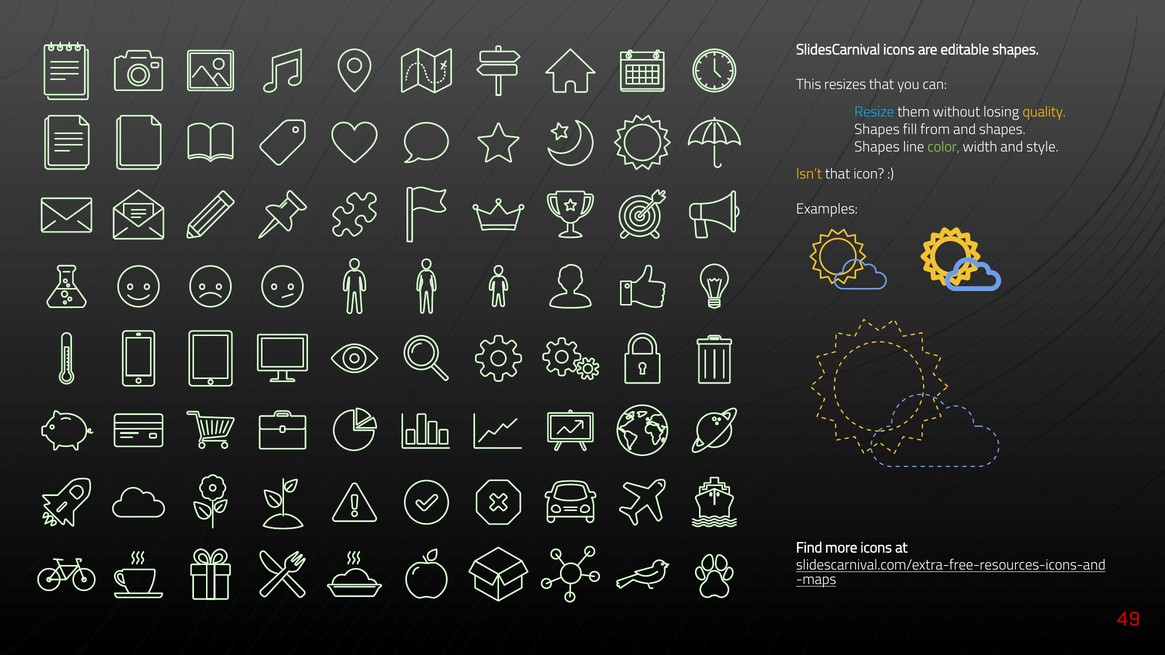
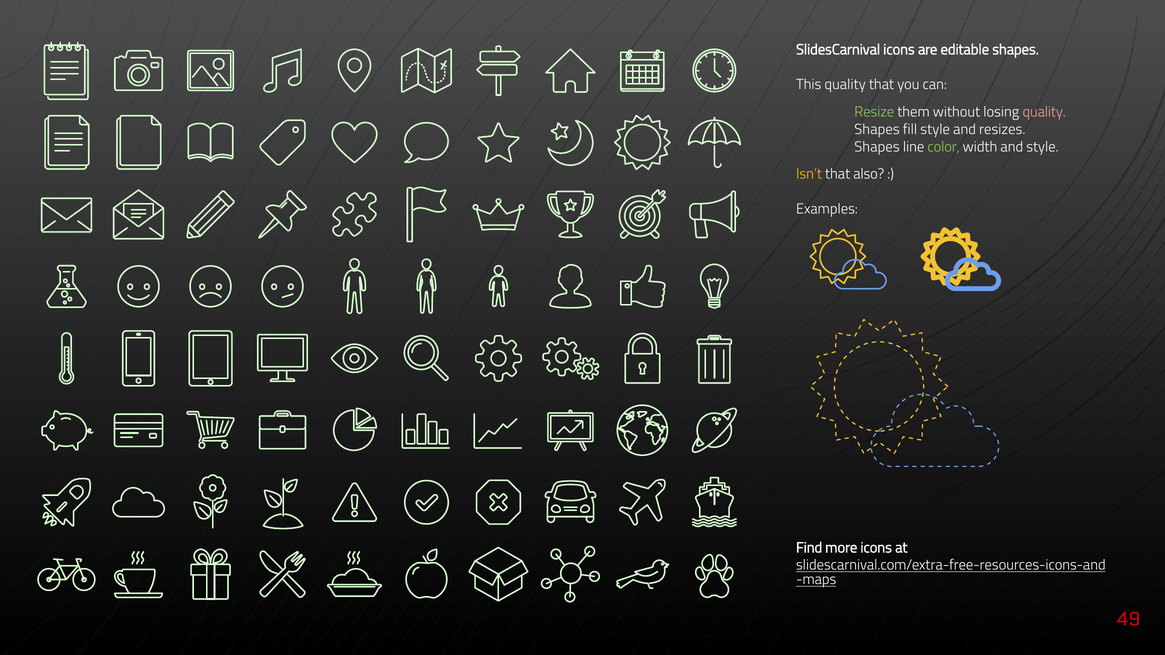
This resizes: resizes -> quality
Resize colour: light blue -> light green
quality at (1044, 112) colour: yellow -> pink
fill from: from -> style
and shapes: shapes -> resizes
icon: icon -> also
